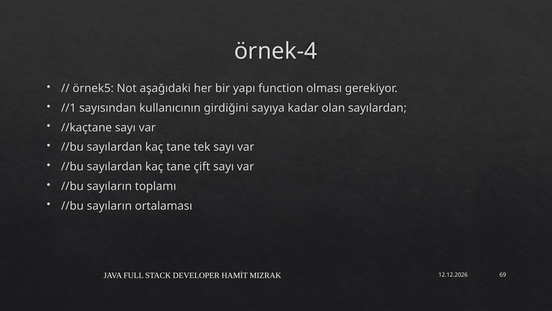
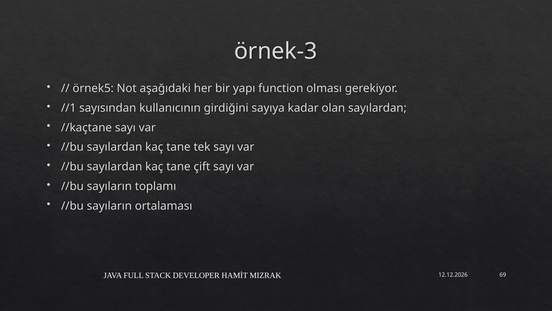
örnek-4: örnek-4 -> örnek-3
